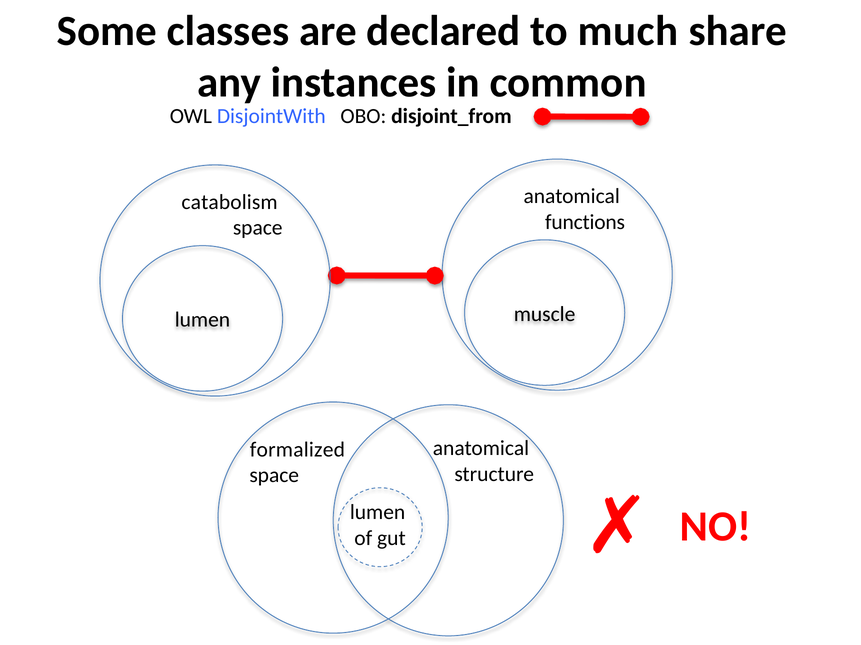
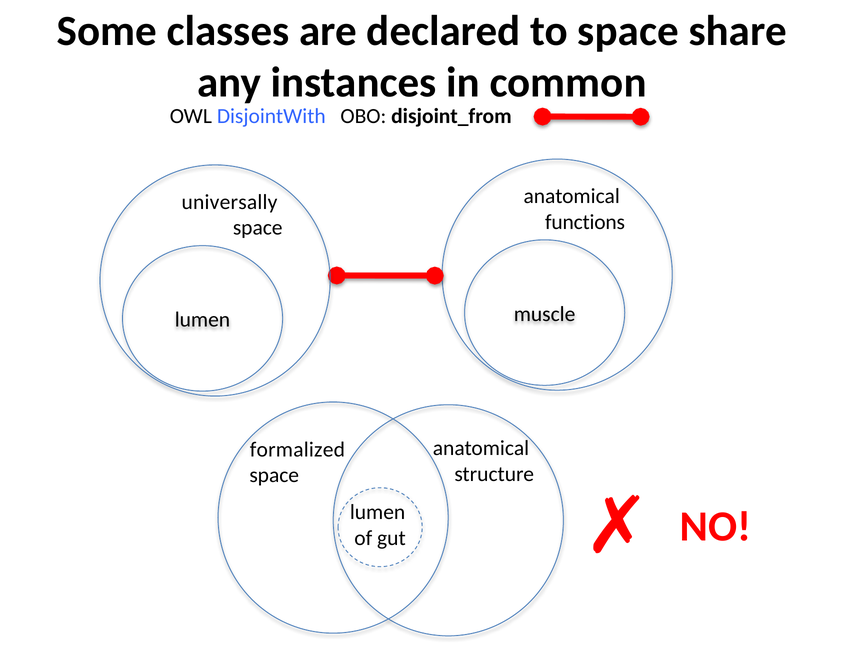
to much: much -> space
catabolism: catabolism -> universally
